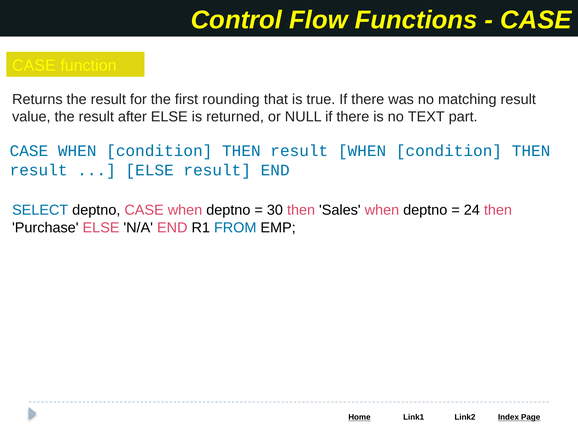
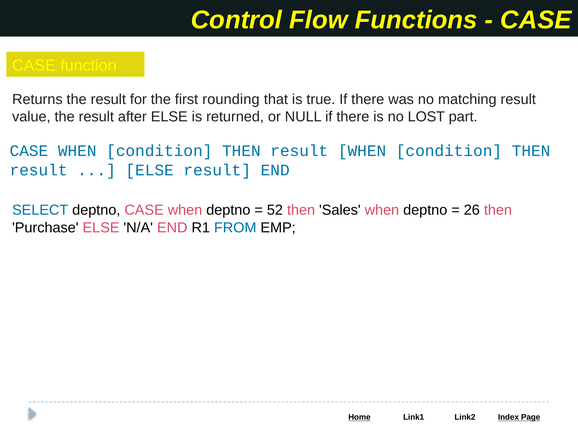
TEXT: TEXT -> LOST
30: 30 -> 52
24: 24 -> 26
